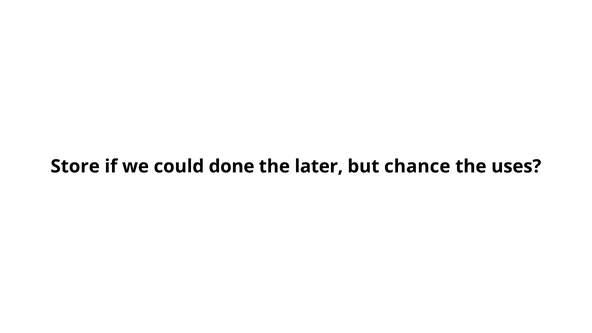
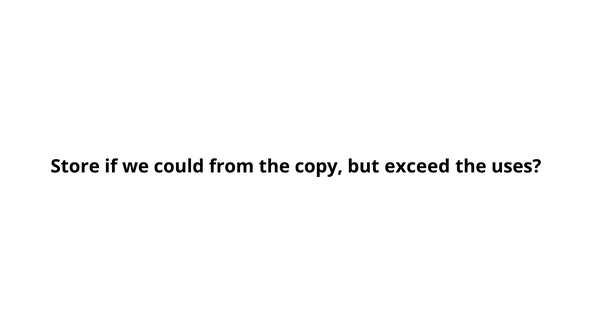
done: done -> from
later: later -> copy
chance: chance -> exceed
